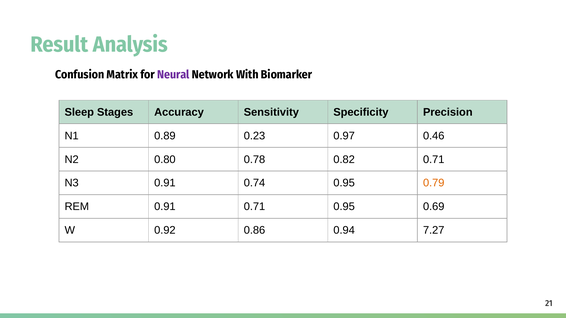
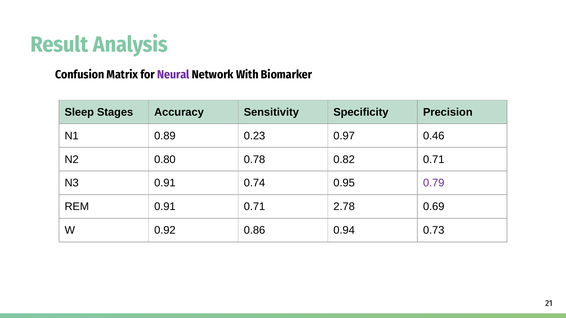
0.79 colour: orange -> purple
0.71 0.95: 0.95 -> 2.78
7.27: 7.27 -> 0.73
